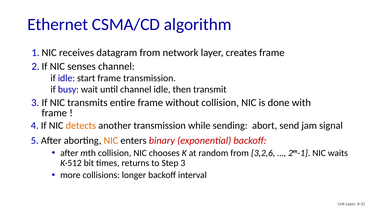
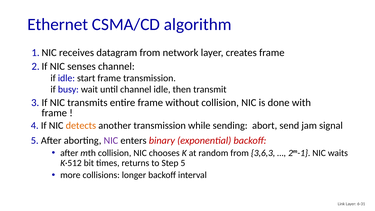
NIC at (111, 140) colour: orange -> purple
3,2,6: 3,2,6 -> 3,6,3
3: 3 -> 5
